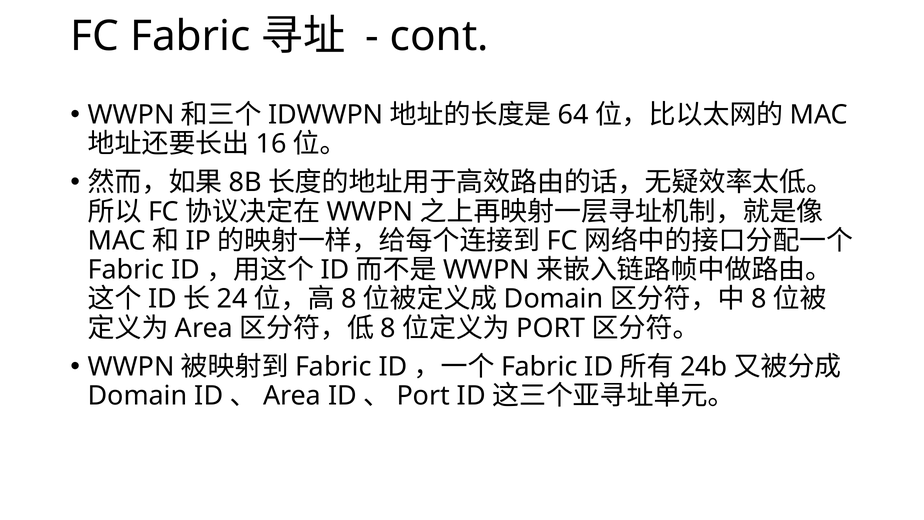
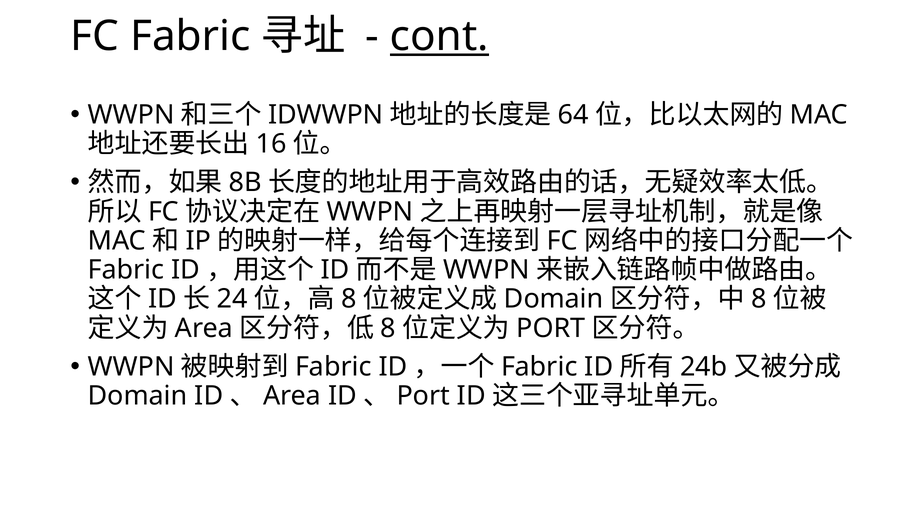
cont underline: none -> present
